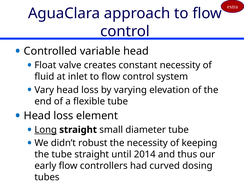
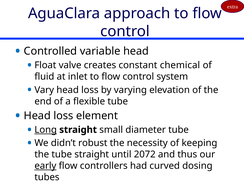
constant necessity: necessity -> chemical
2014: 2014 -> 2072
early underline: none -> present
